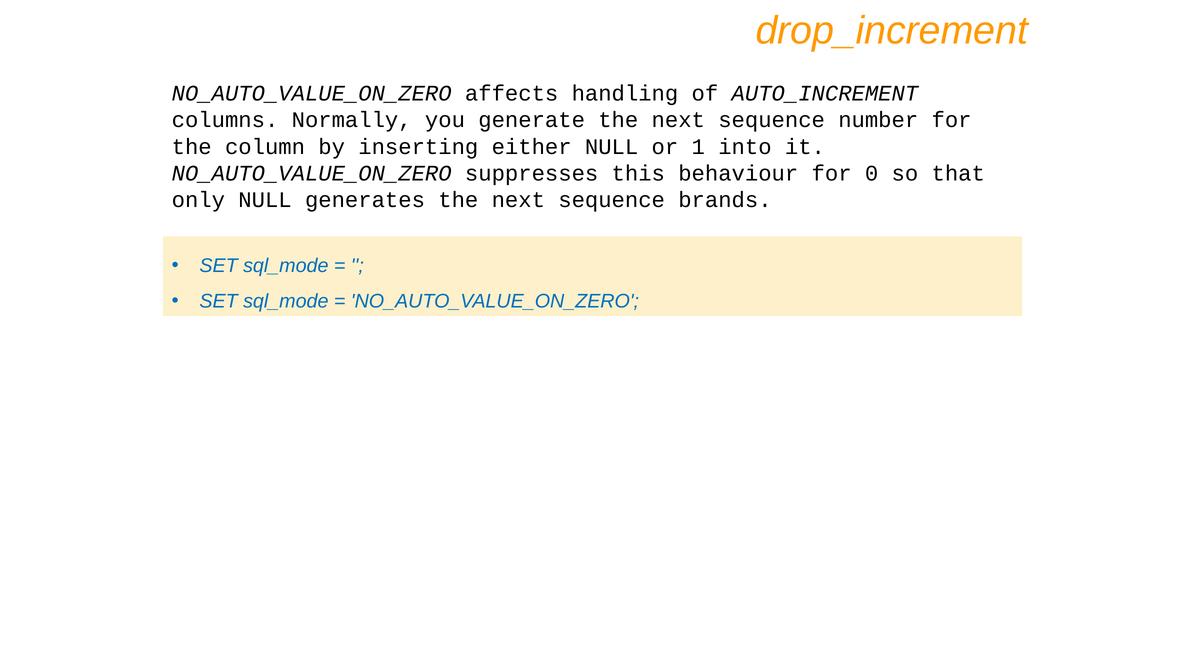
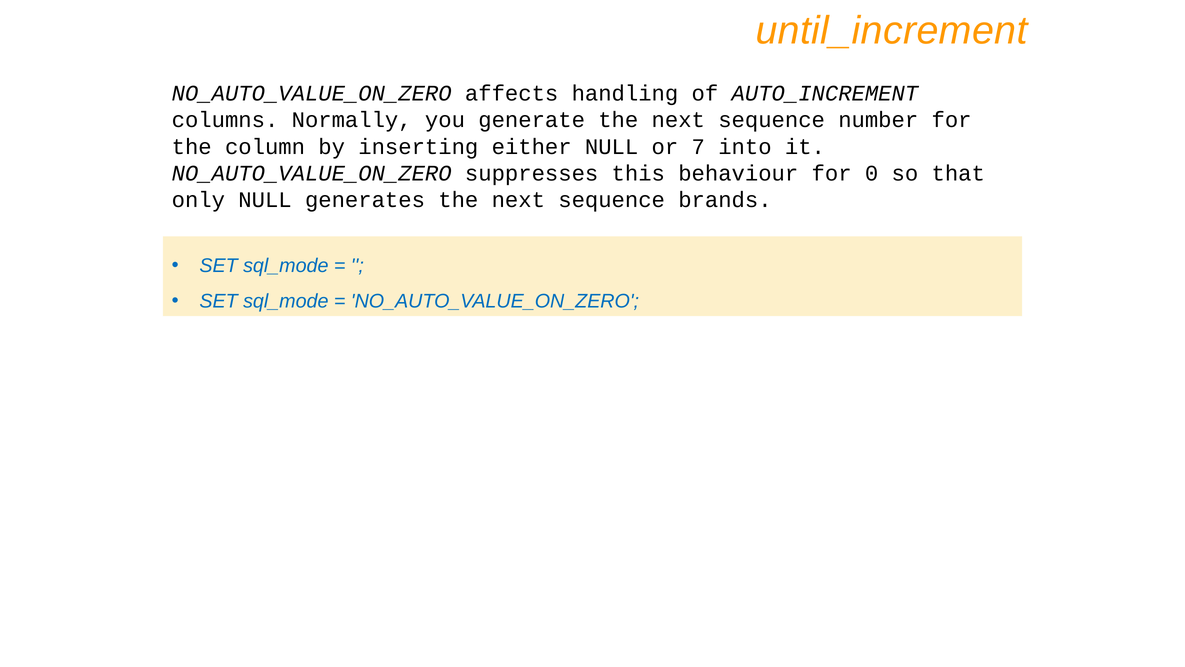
drop_increment: drop_increment -> until_increment
1: 1 -> 7
